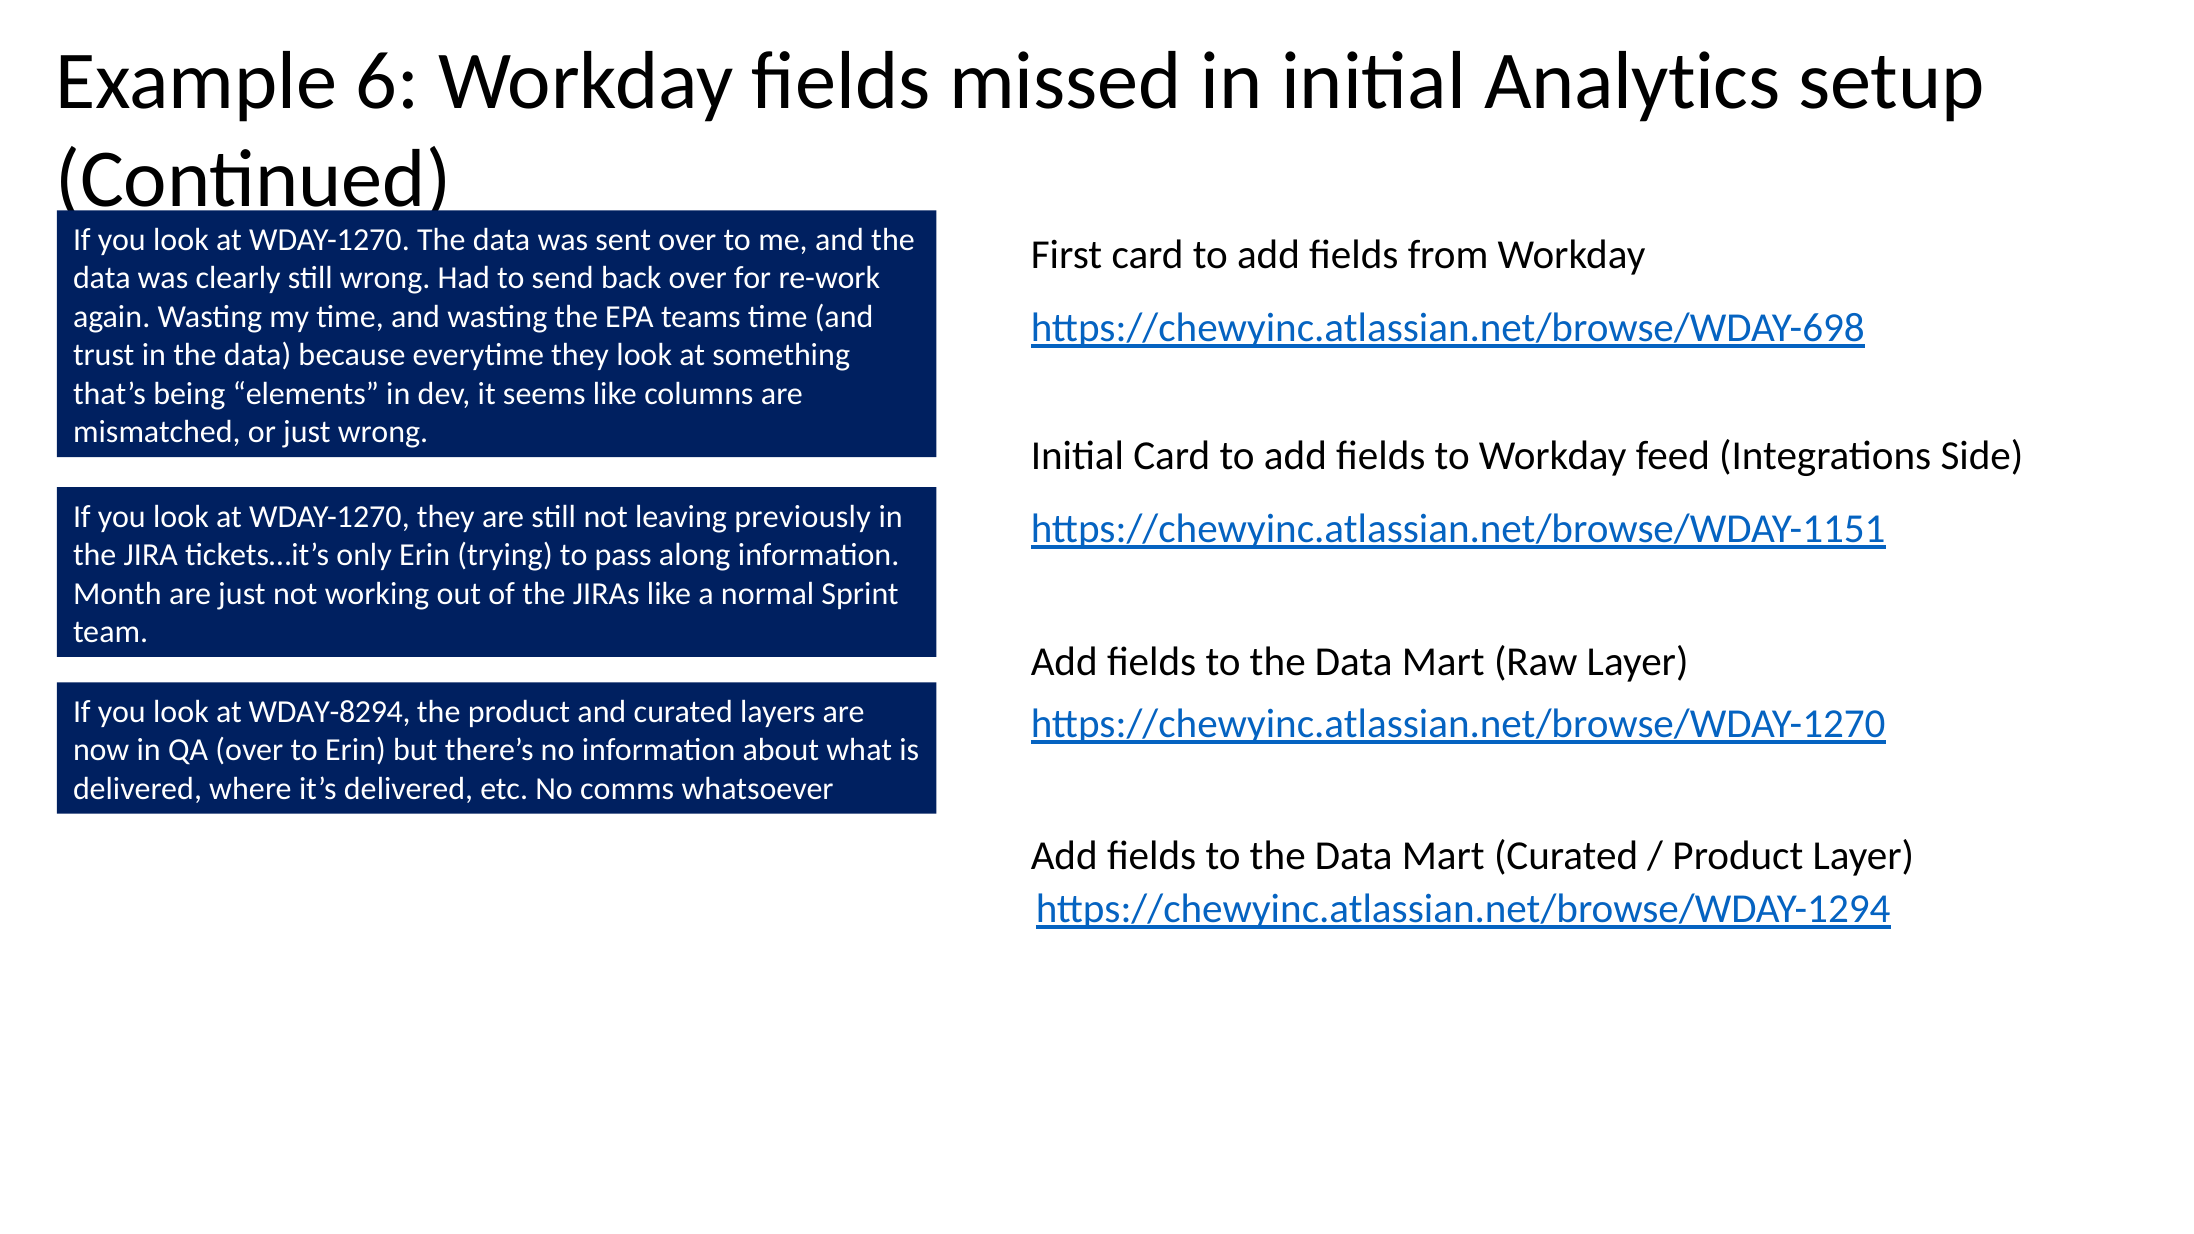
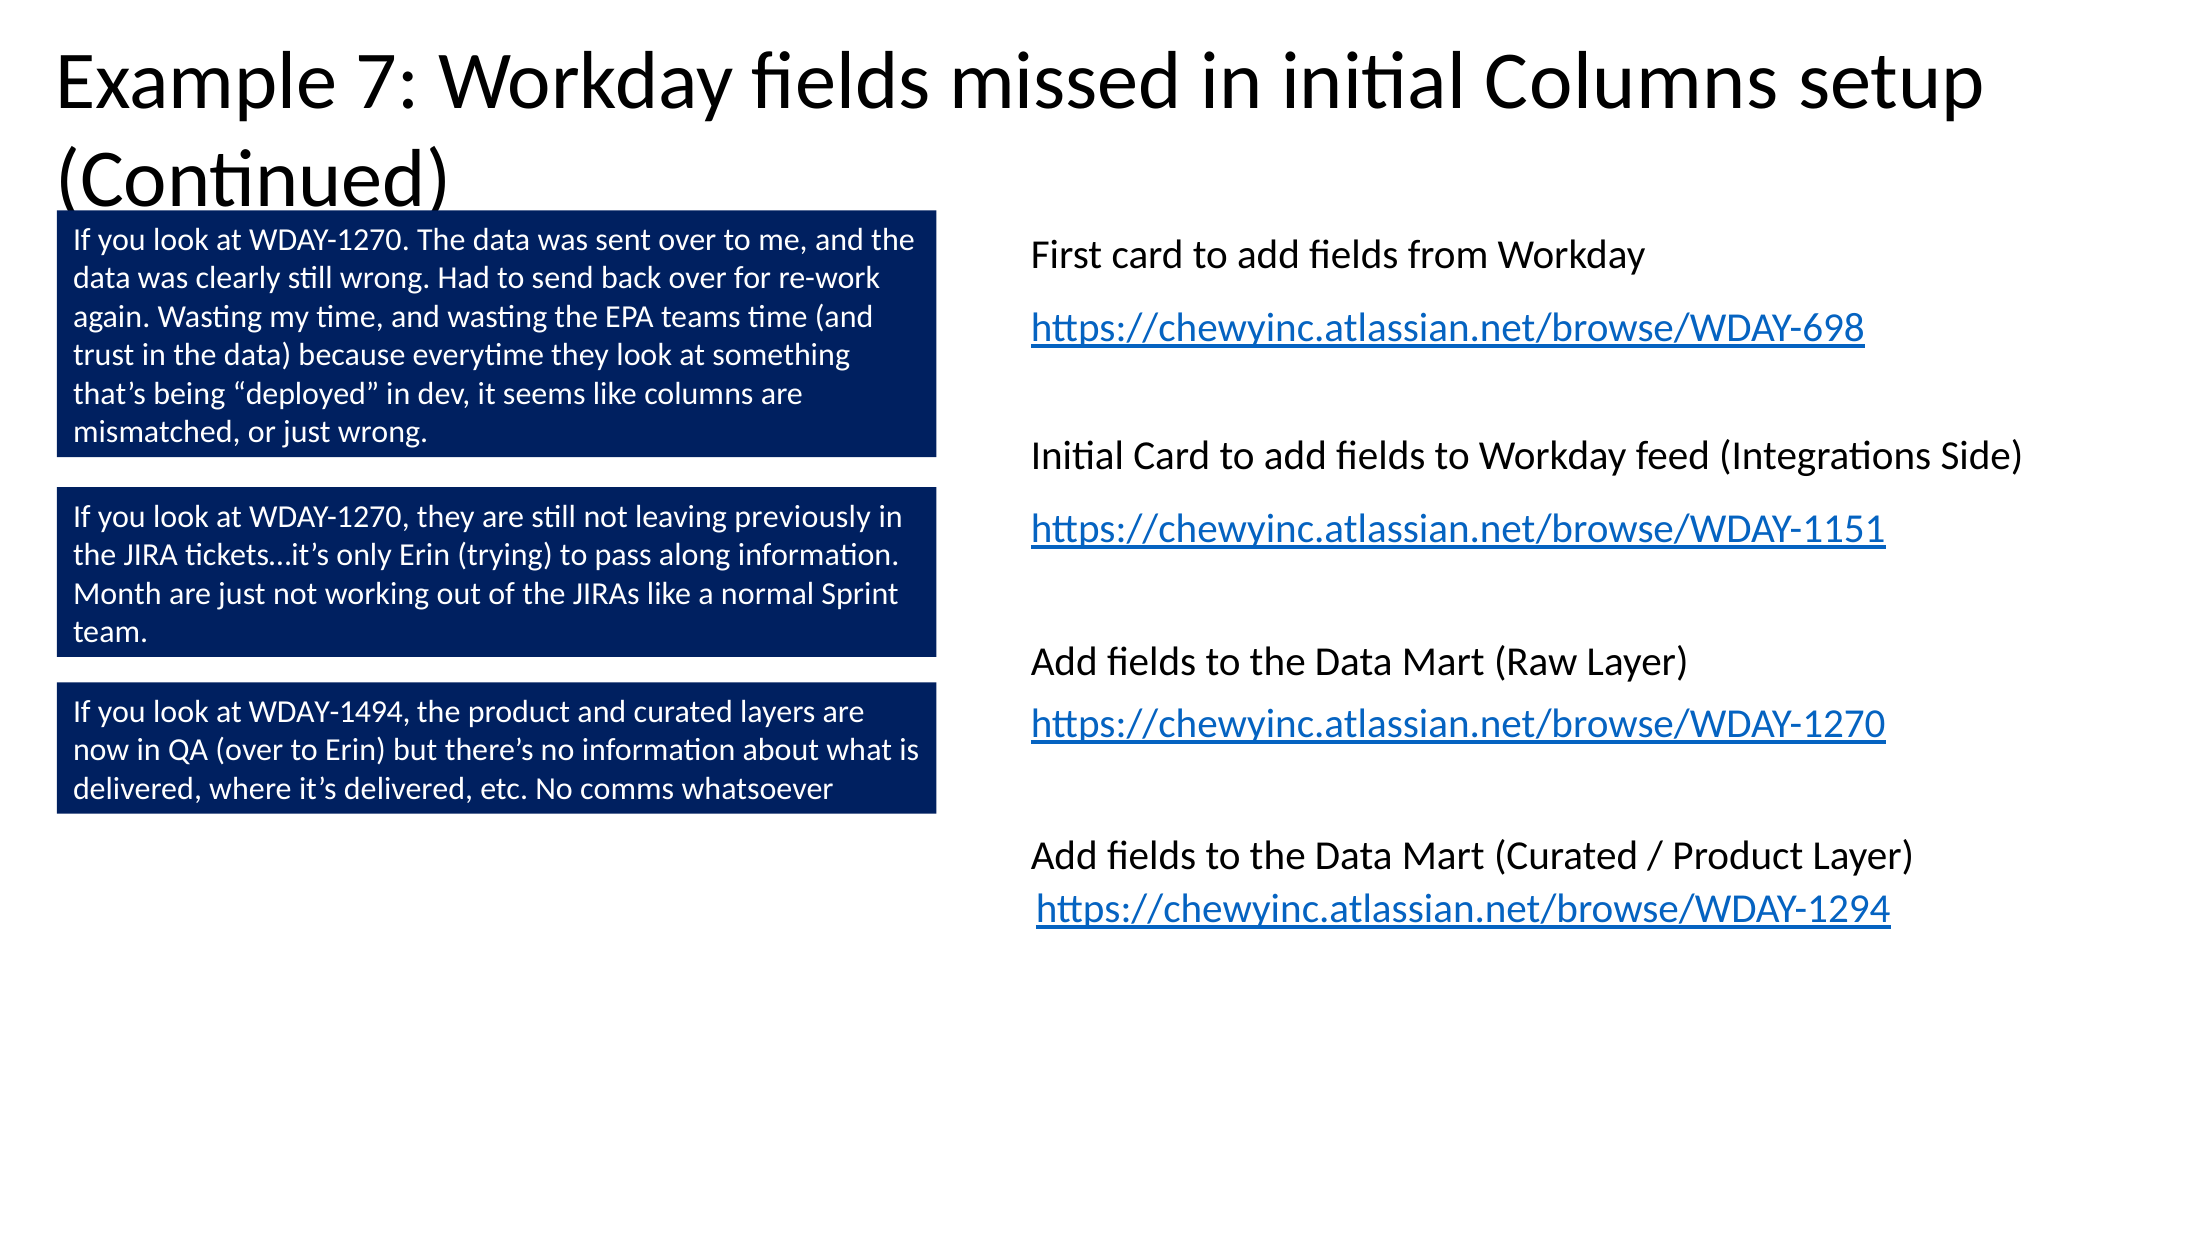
6: 6 -> 7
initial Analytics: Analytics -> Columns
elements: elements -> deployed
WDAY-8294: WDAY-8294 -> WDAY-1494
